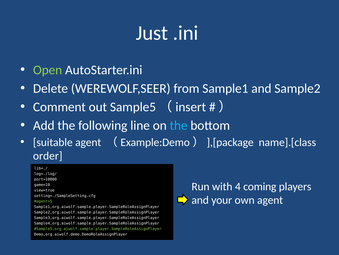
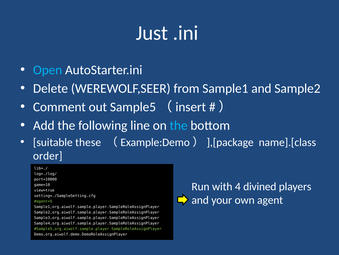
Open colour: light green -> light blue
suitable agent: agent -> these
coming: coming -> divined
